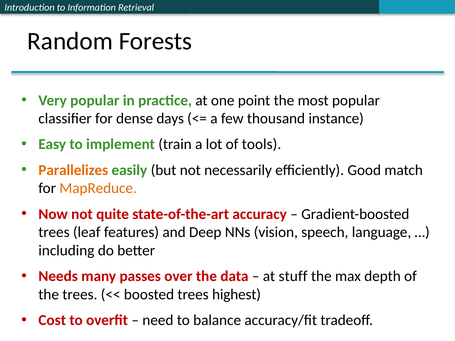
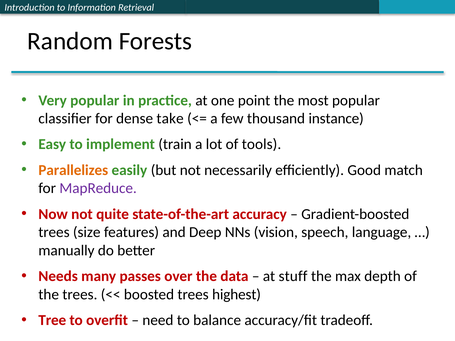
days: days -> take
MapReduce colour: orange -> purple
leaf: leaf -> size
including: including -> manually
Cost: Cost -> Tree
